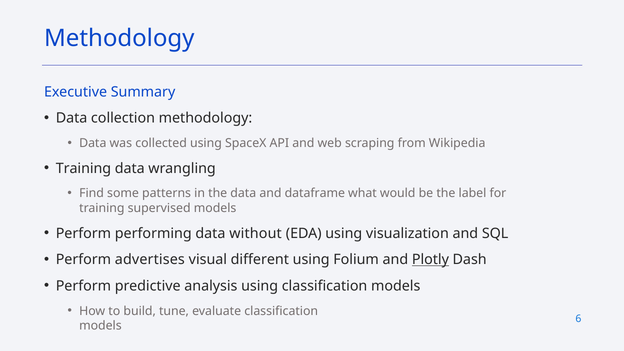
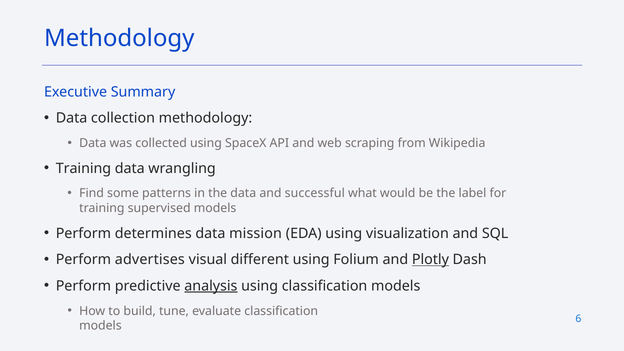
dataframe: dataframe -> successful
performing: performing -> determines
without: without -> mission
analysis underline: none -> present
